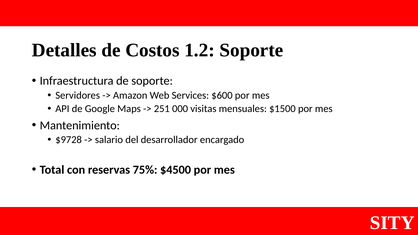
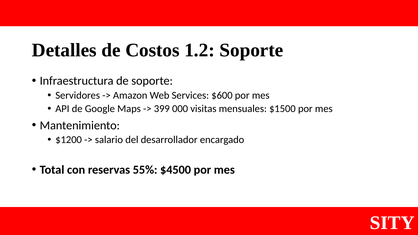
251: 251 -> 399
$9728: $9728 -> $1200
75%: 75% -> 55%
